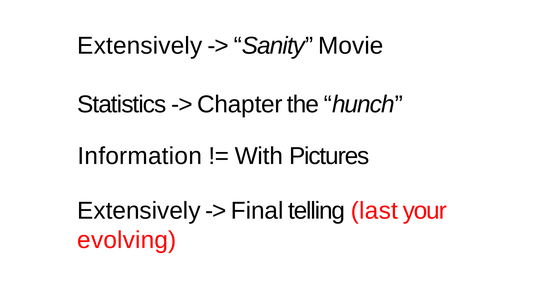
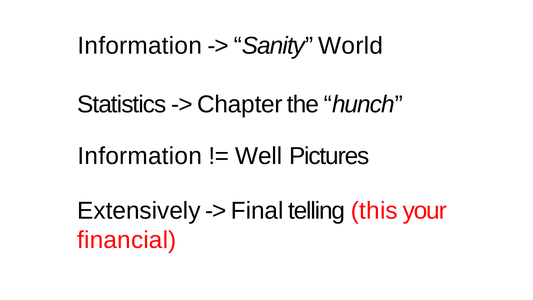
Extensively at (140, 46): Extensively -> Information
Movie: Movie -> World
With: With -> Well
last: last -> this
evolving: evolving -> financial
